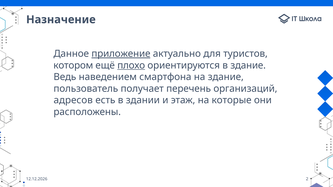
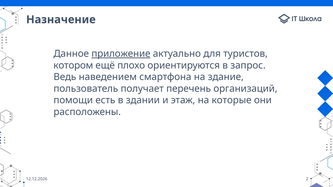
плохо underline: present -> none
в здание: здание -> запрос
адресов: адресов -> помощи
